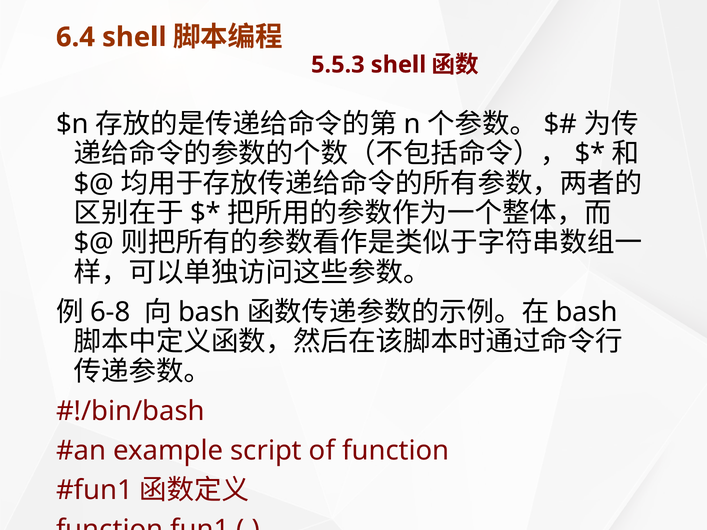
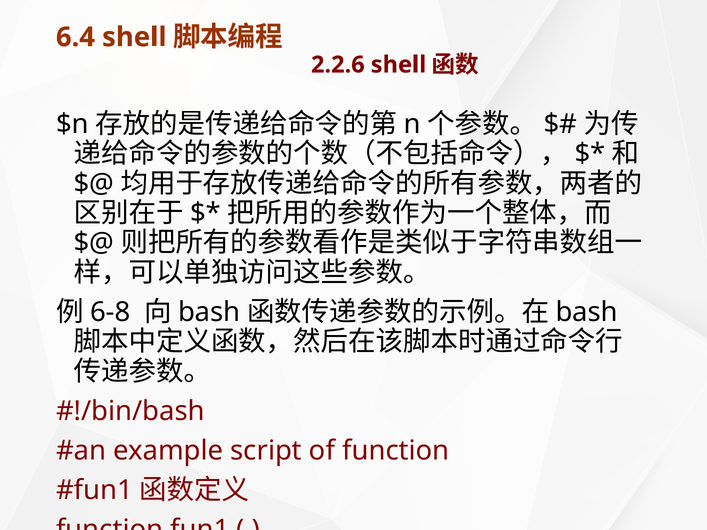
5.5.3: 5.5.3 -> 2.2.6
